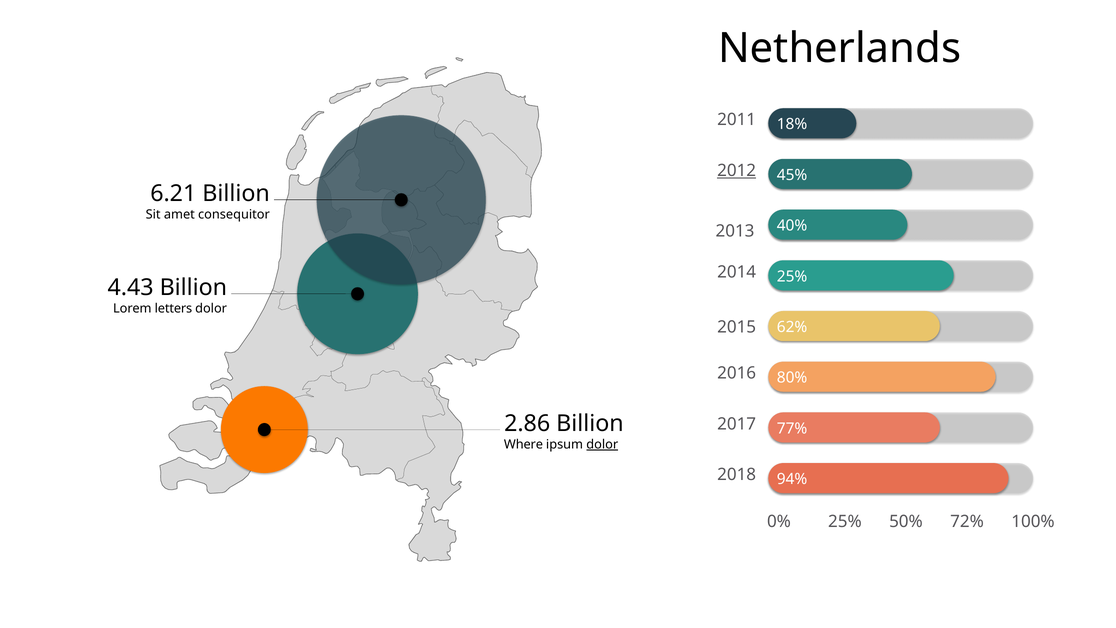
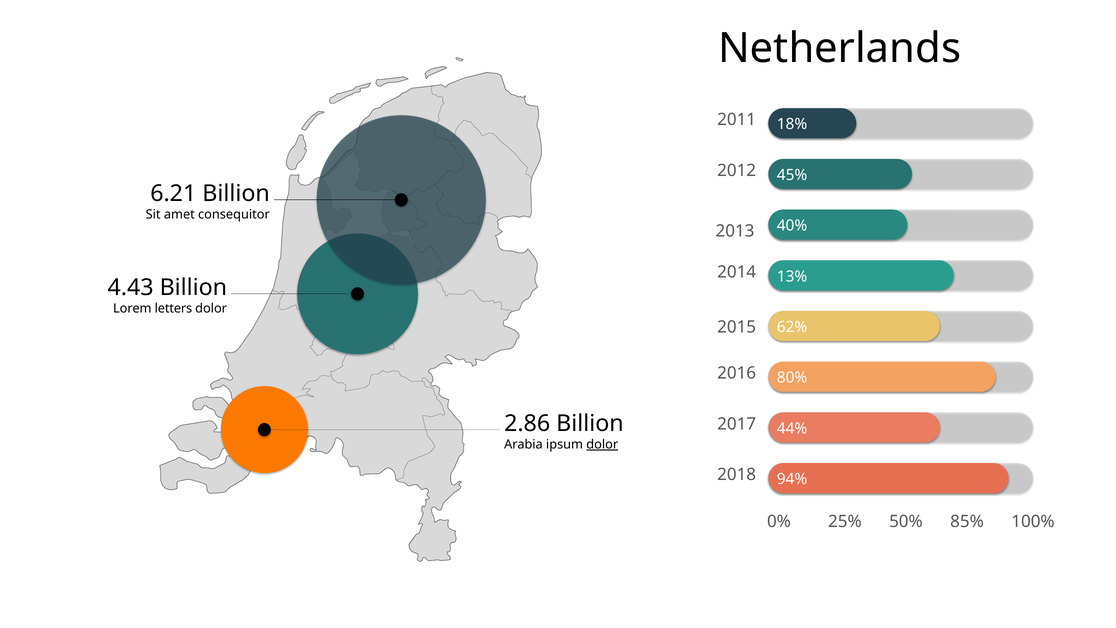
2012 underline: present -> none
25% at (792, 276): 25% -> 13%
77%: 77% -> 44%
Where: Where -> Arabia
72%: 72% -> 85%
